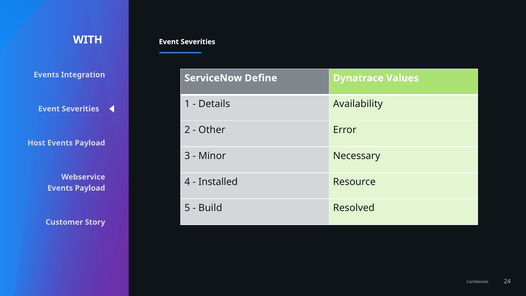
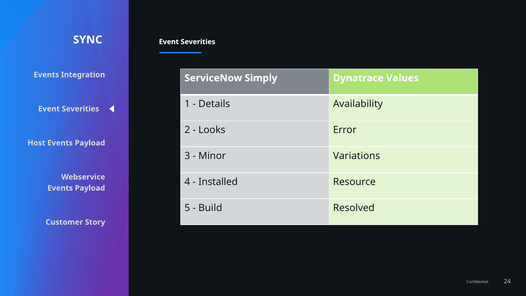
WITH: WITH -> SYNC
Define: Define -> Simply
Other: Other -> Looks
Necessary: Necessary -> Variations
